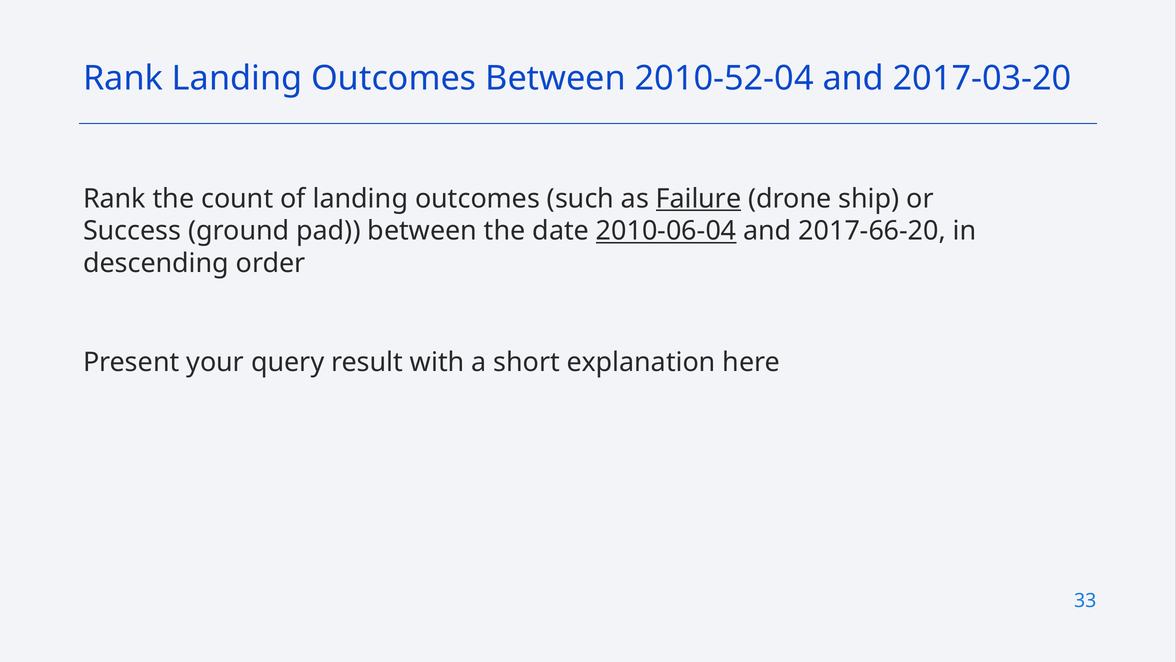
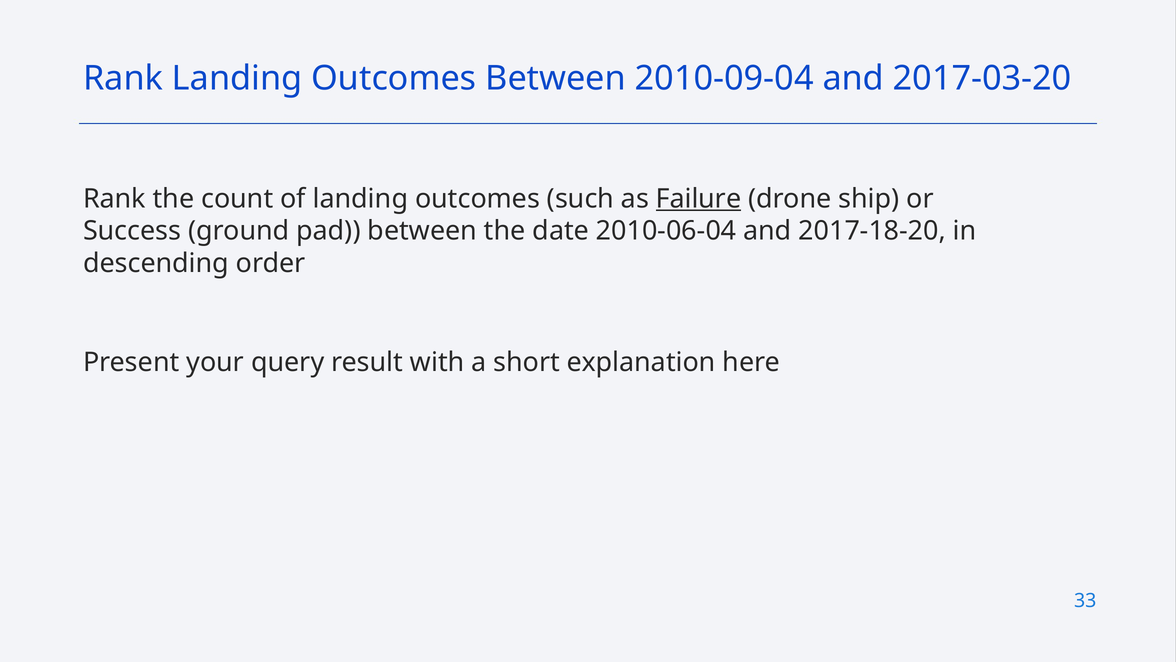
2010-52-04: 2010-52-04 -> 2010-09-04
2010-06-04 underline: present -> none
2017-66-20: 2017-66-20 -> 2017-18-20
